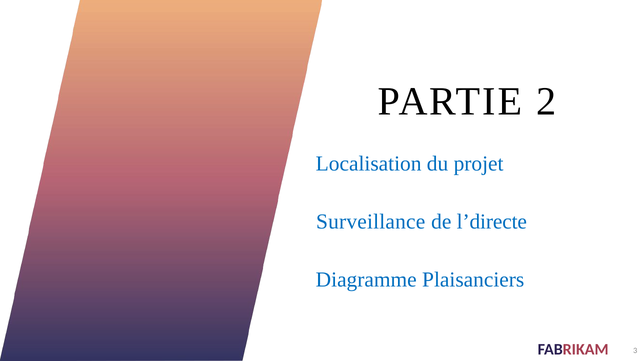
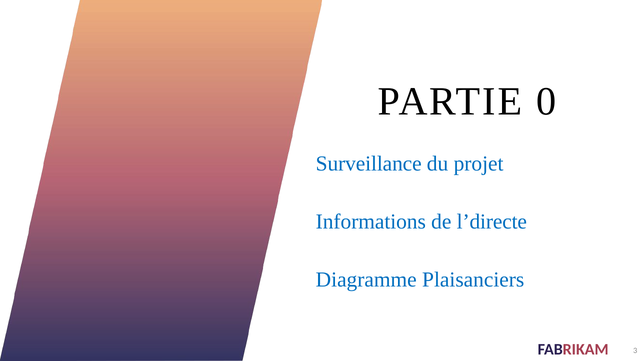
2: 2 -> 0
Localisation: Localisation -> Surveillance
Surveillance: Surveillance -> Informations
